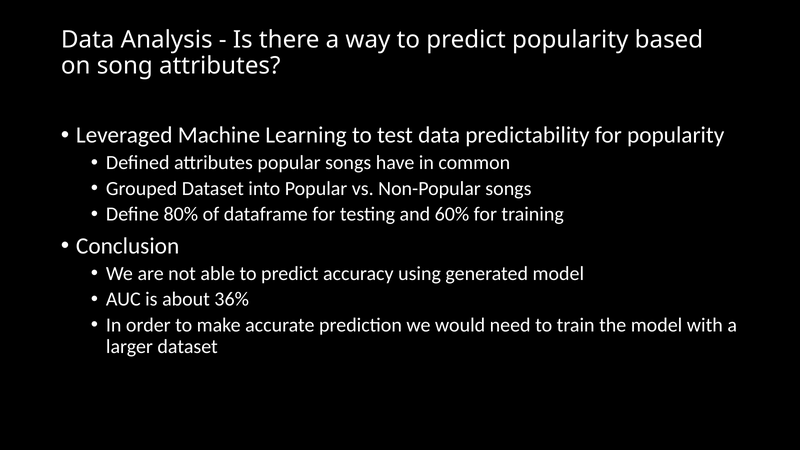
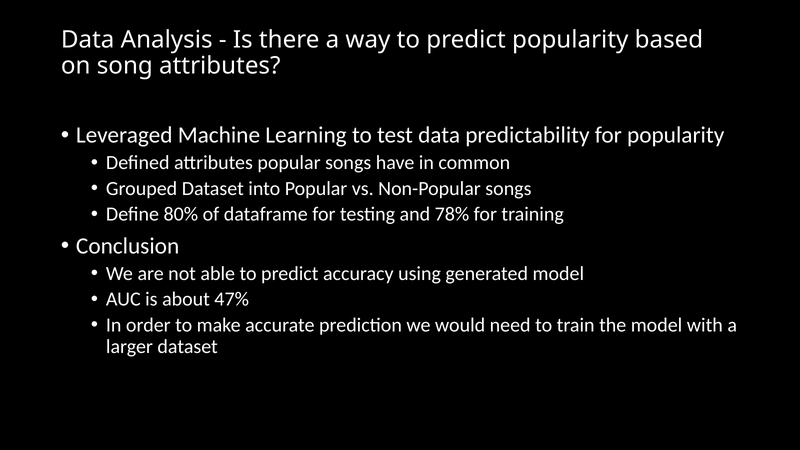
60%: 60% -> 78%
36%: 36% -> 47%
